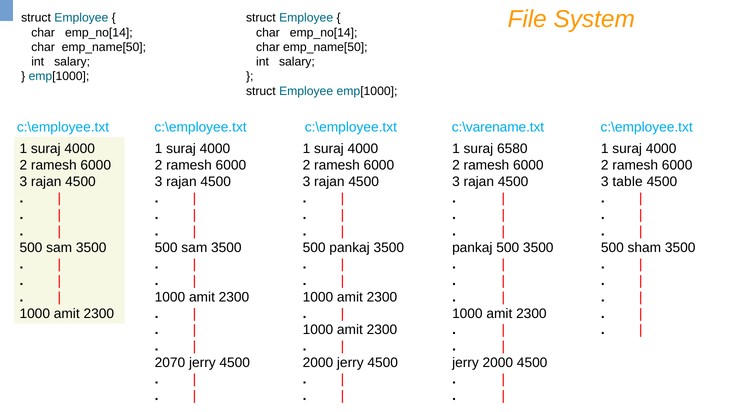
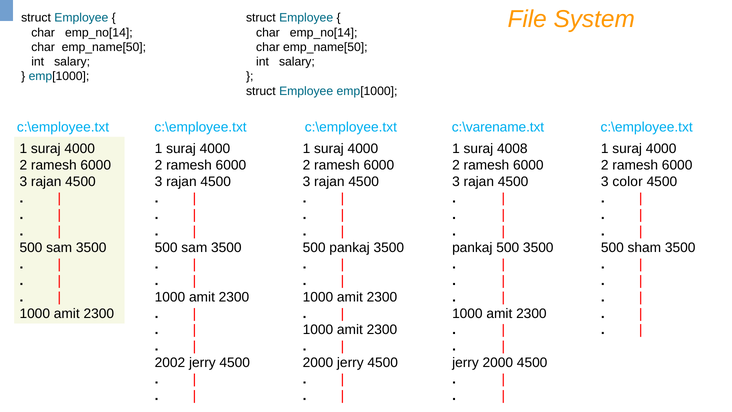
6580: 6580 -> 4008
table: table -> color
2070: 2070 -> 2002
